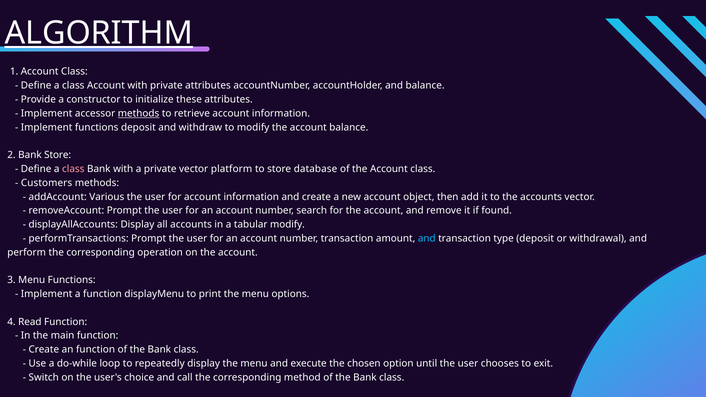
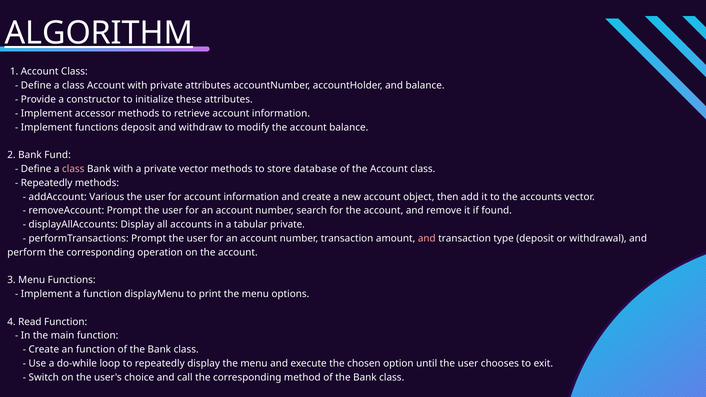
methods at (139, 113) underline: present -> none
Bank Store: Store -> Fund
vector platform: platform -> methods
Customers at (47, 183): Customers -> Repeatedly
tabular modify: modify -> private
and at (427, 239) colour: light blue -> pink
